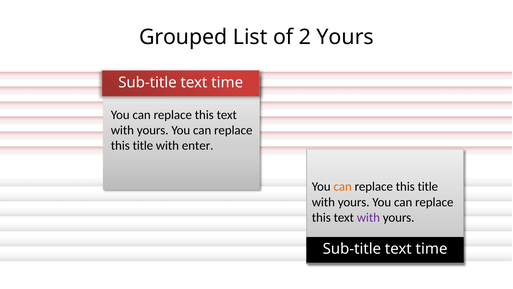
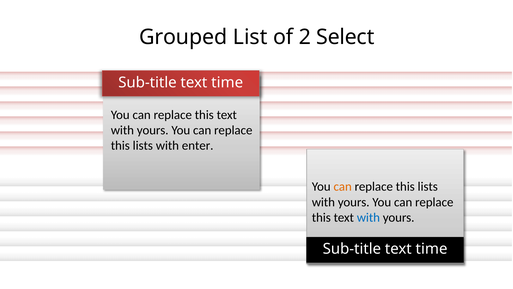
2 Yours: Yours -> Select
title at (143, 145): title -> lists
title at (428, 186): title -> lists
with at (368, 217) colour: purple -> blue
